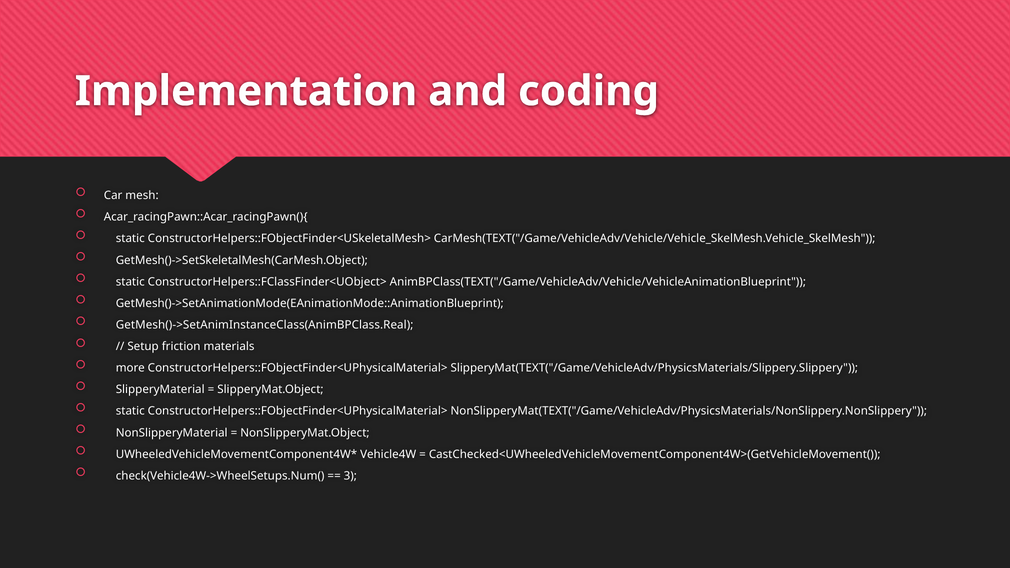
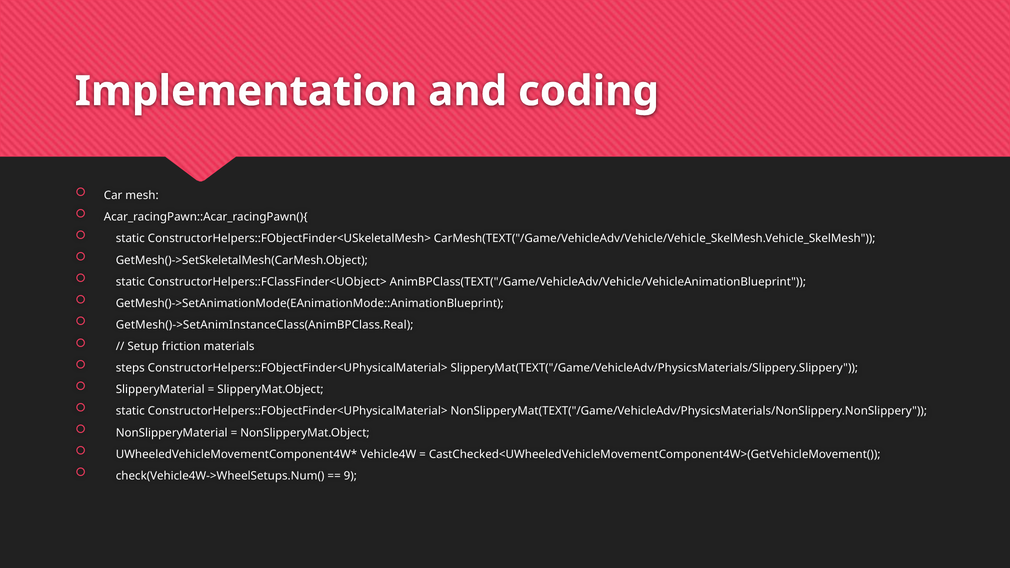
more: more -> steps
3: 3 -> 9
